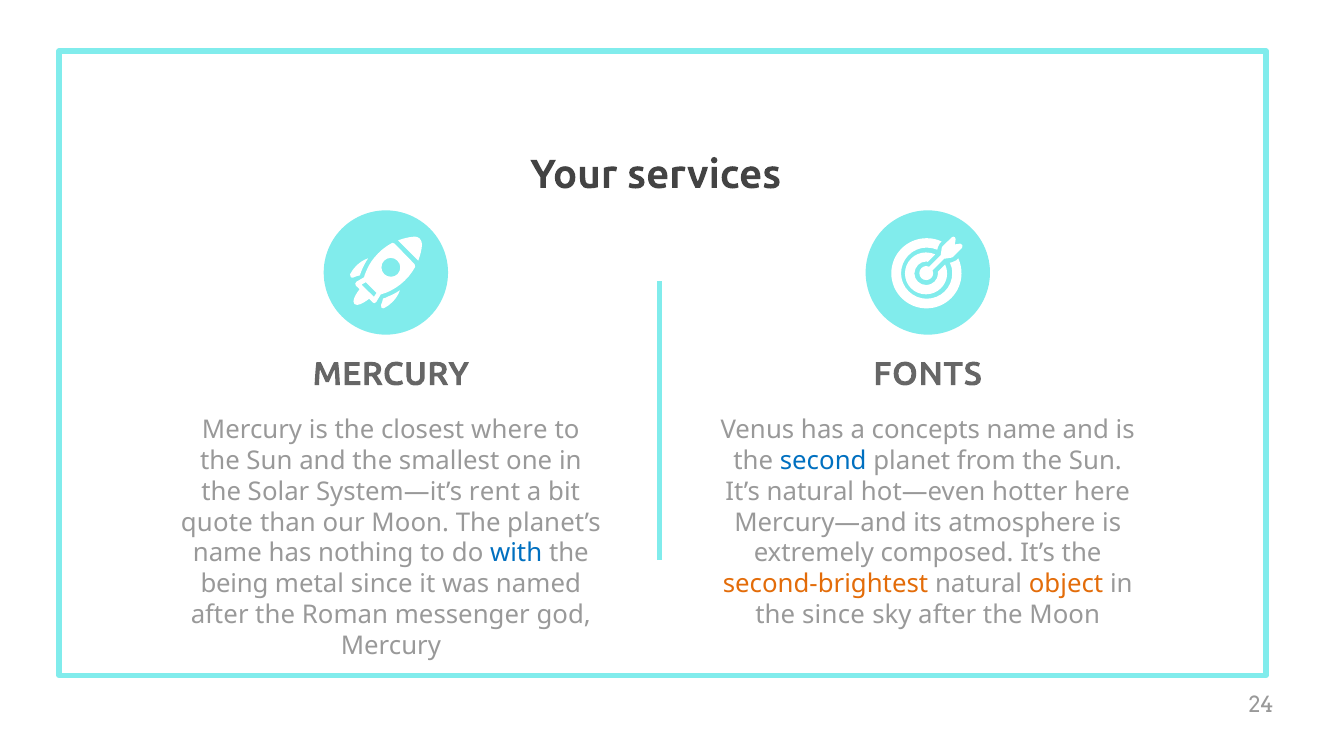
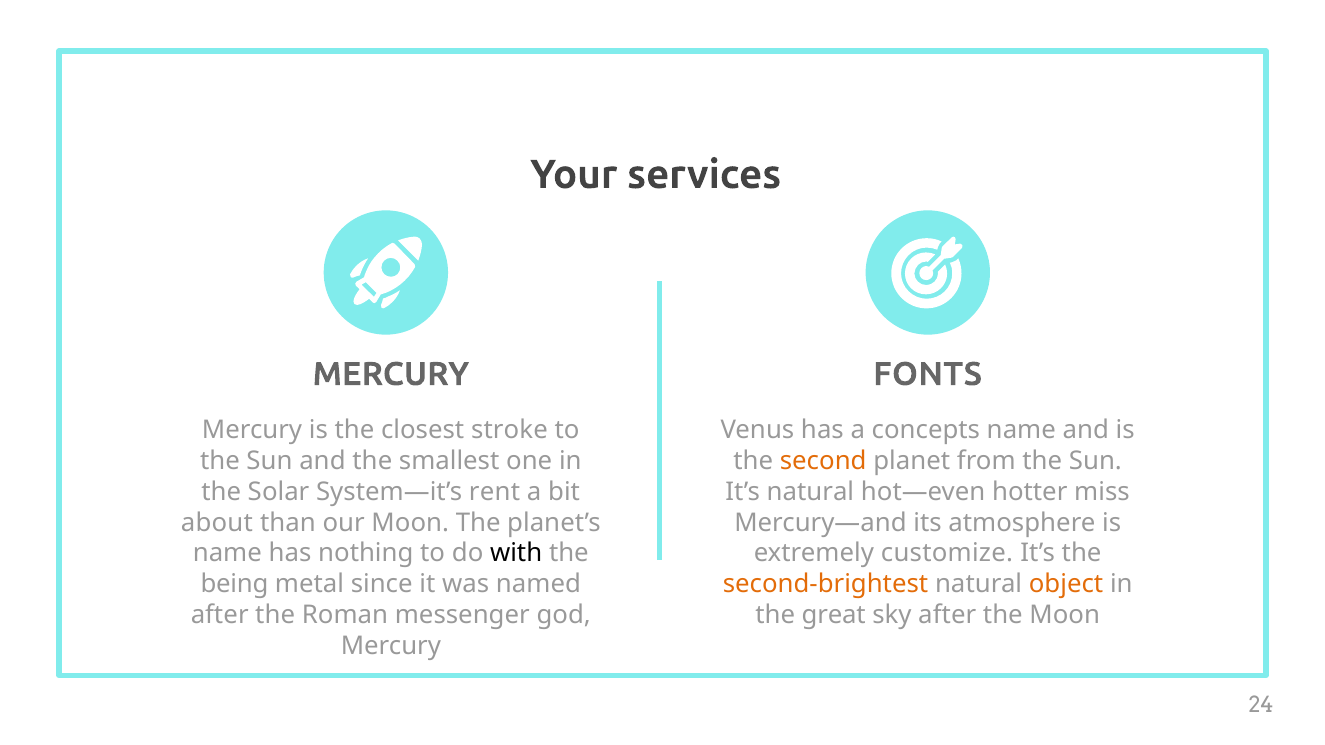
where: where -> stroke
second colour: blue -> orange
here: here -> miss
quote: quote -> about
with colour: blue -> black
composed: composed -> customize
the since: since -> great
